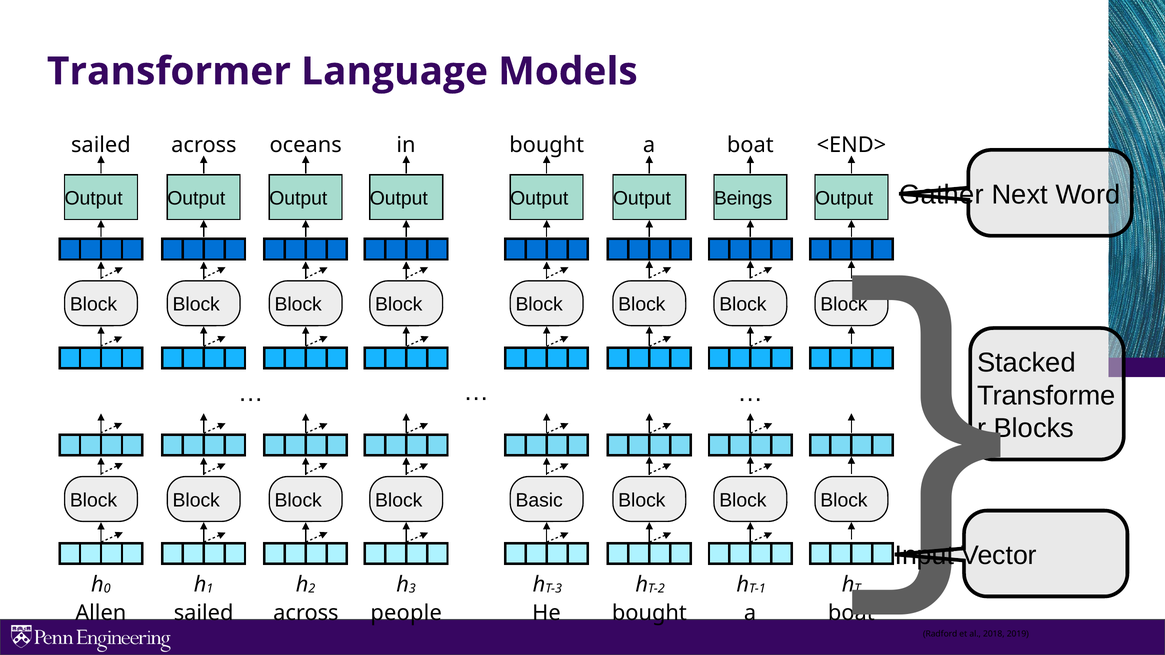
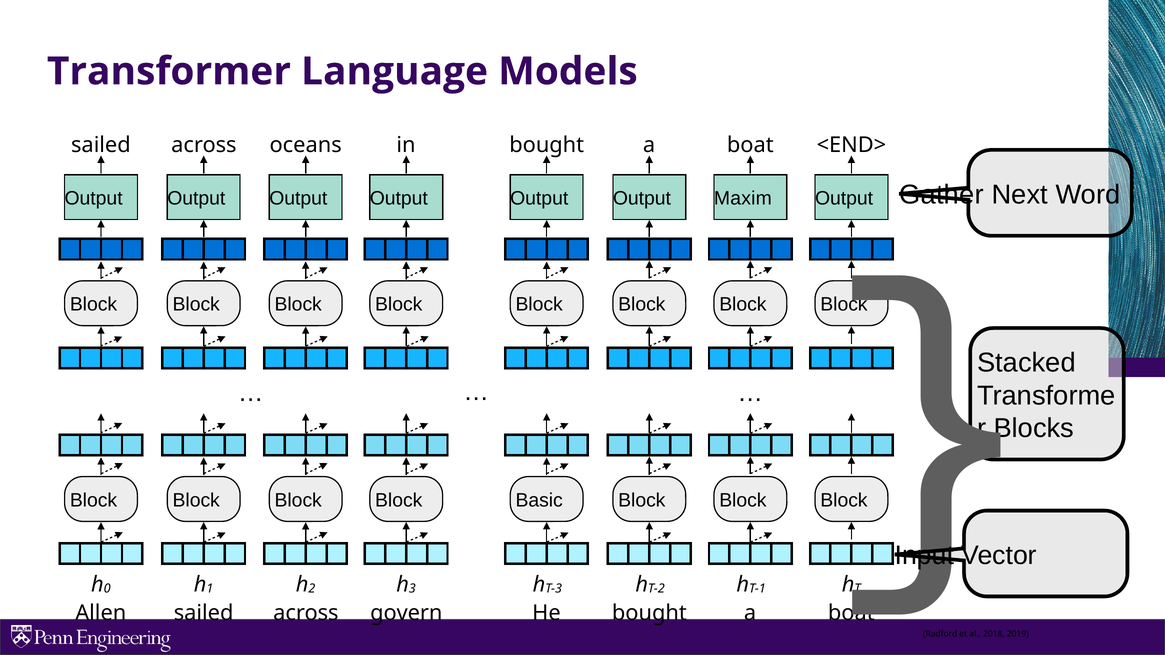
Beings: Beings -> Maxim
people: people -> govern
